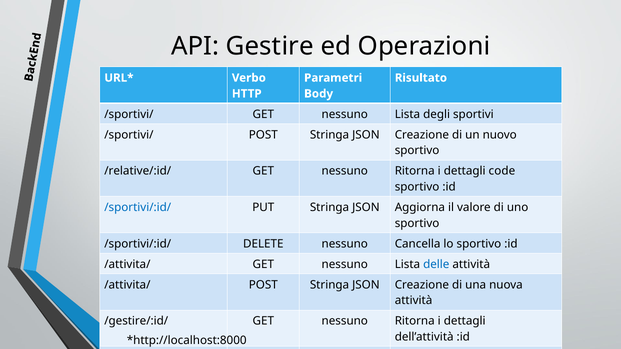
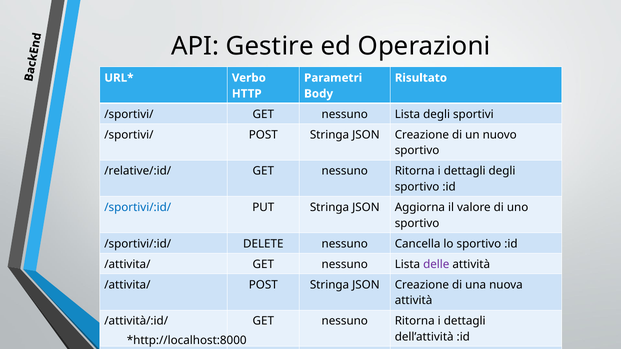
dettagli code: code -> degli
delle colour: blue -> purple
/gestire/:id/: /gestire/:id/ -> /attività/:id/
